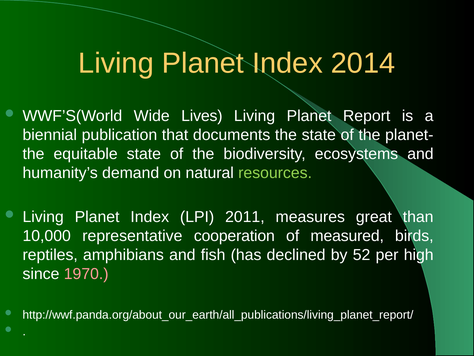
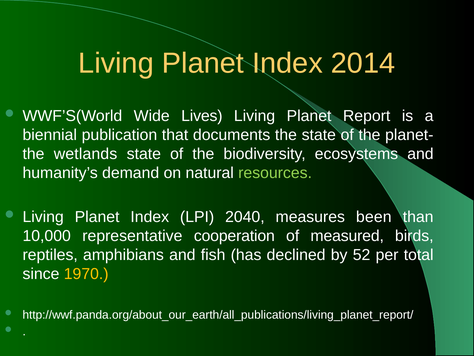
equitable: equitable -> wetlands
2011: 2011 -> 2040
great: great -> been
high: high -> total
1970 colour: pink -> yellow
